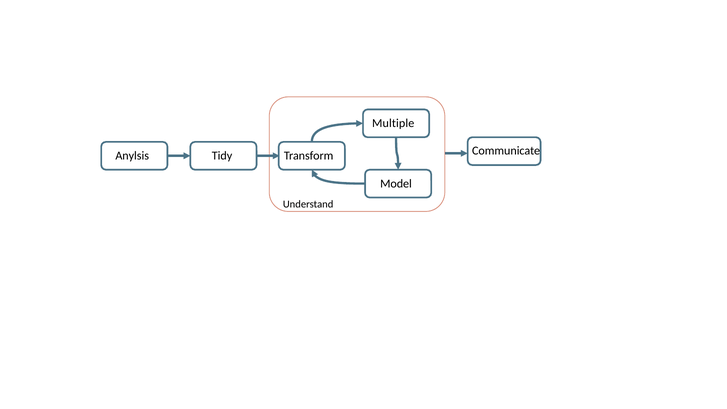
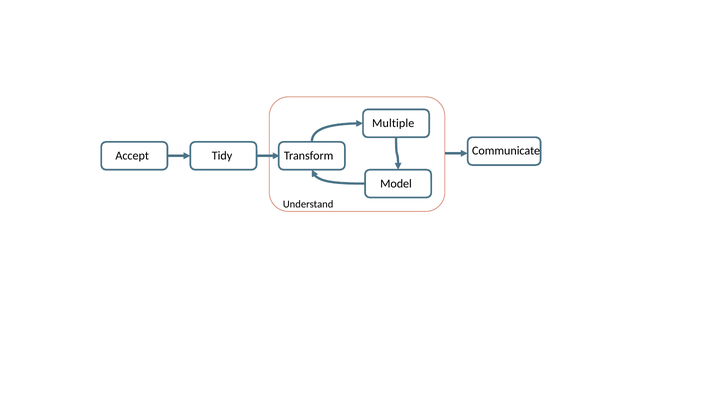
Anylsis: Anylsis -> Accept
